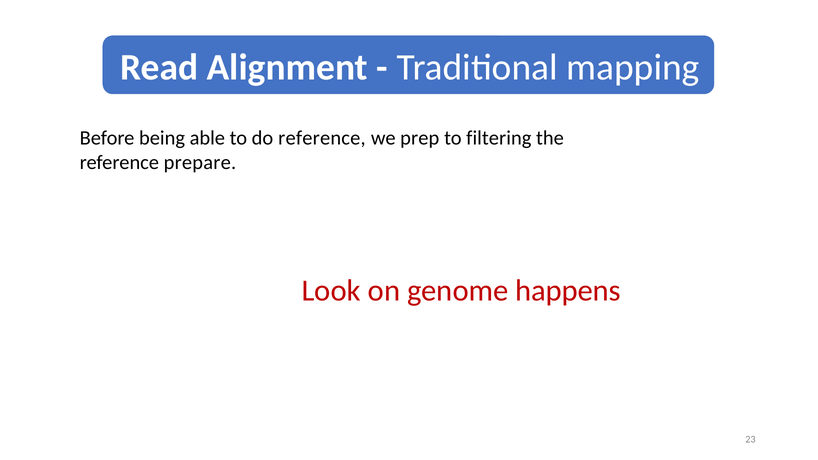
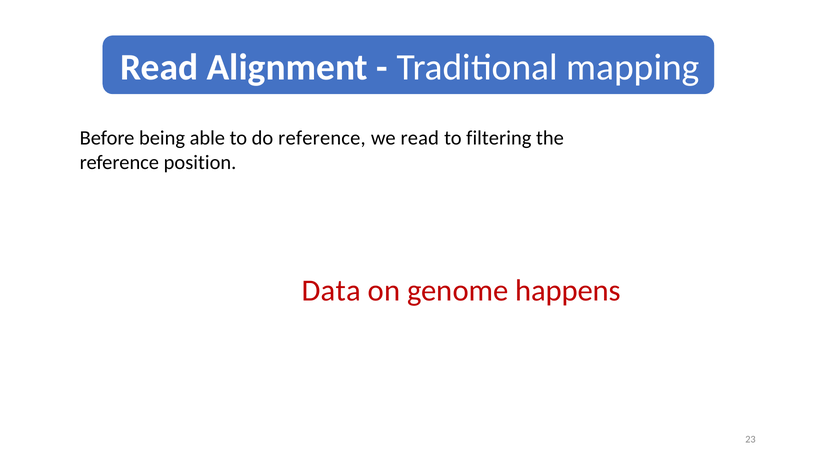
we prep: prep -> read
prepare: prepare -> position
Look: Look -> Data
